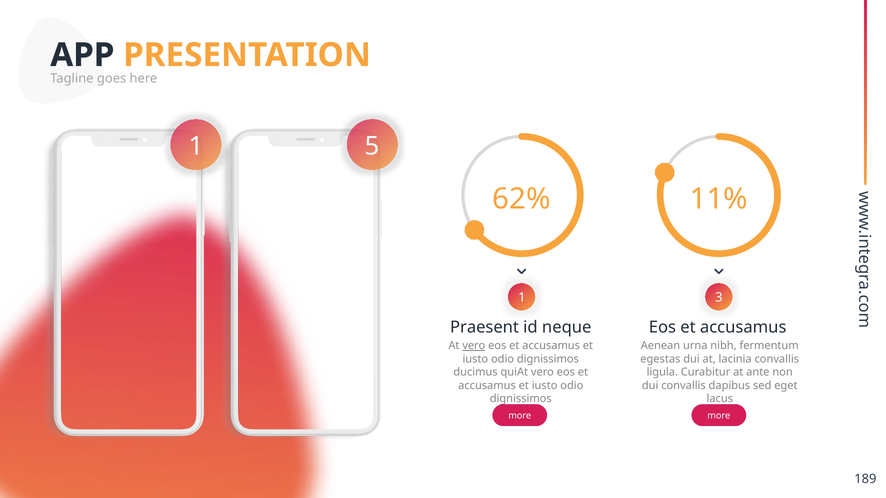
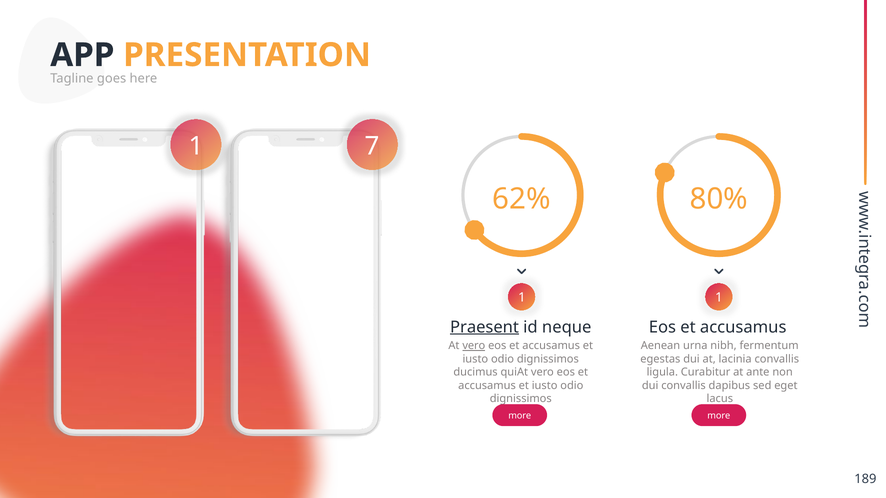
5: 5 -> 7
11%: 11% -> 80%
1 3: 3 -> 1
Praesent underline: none -> present
